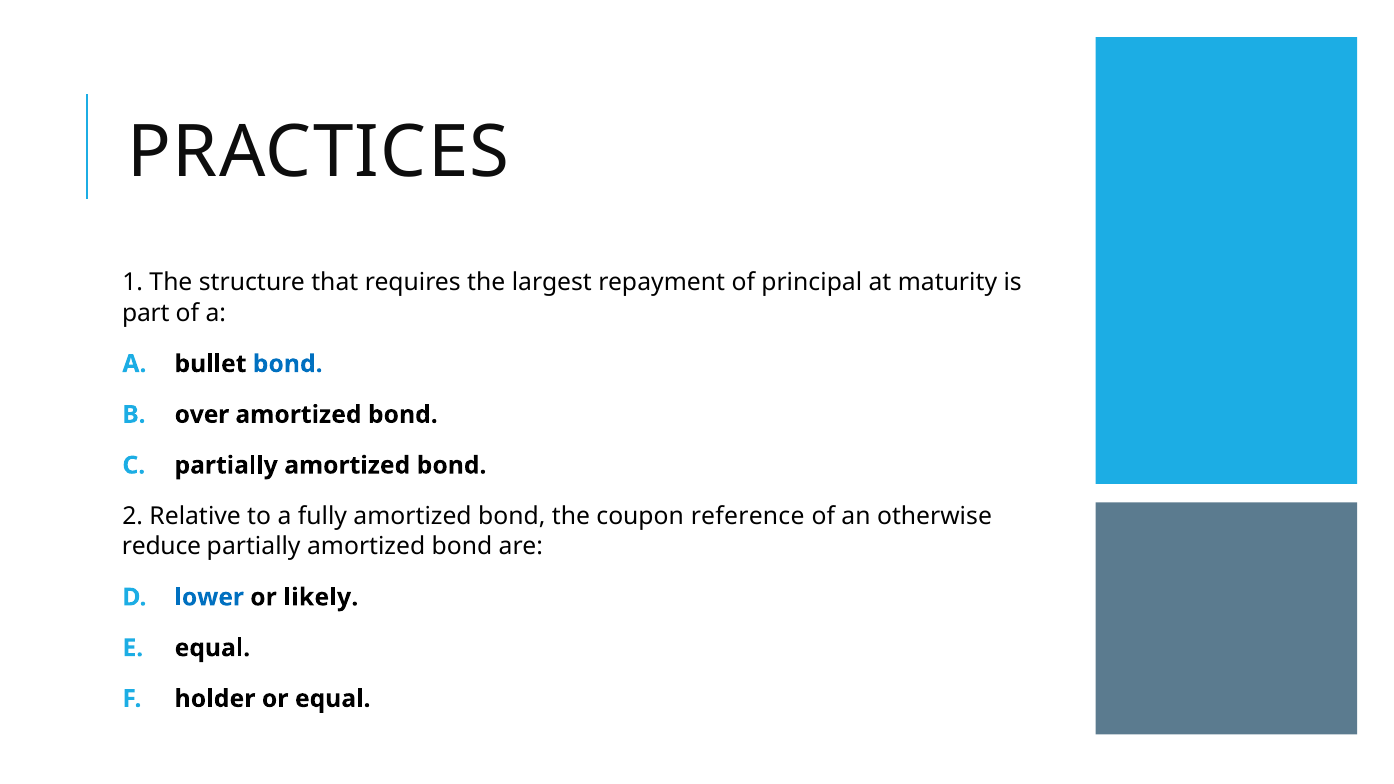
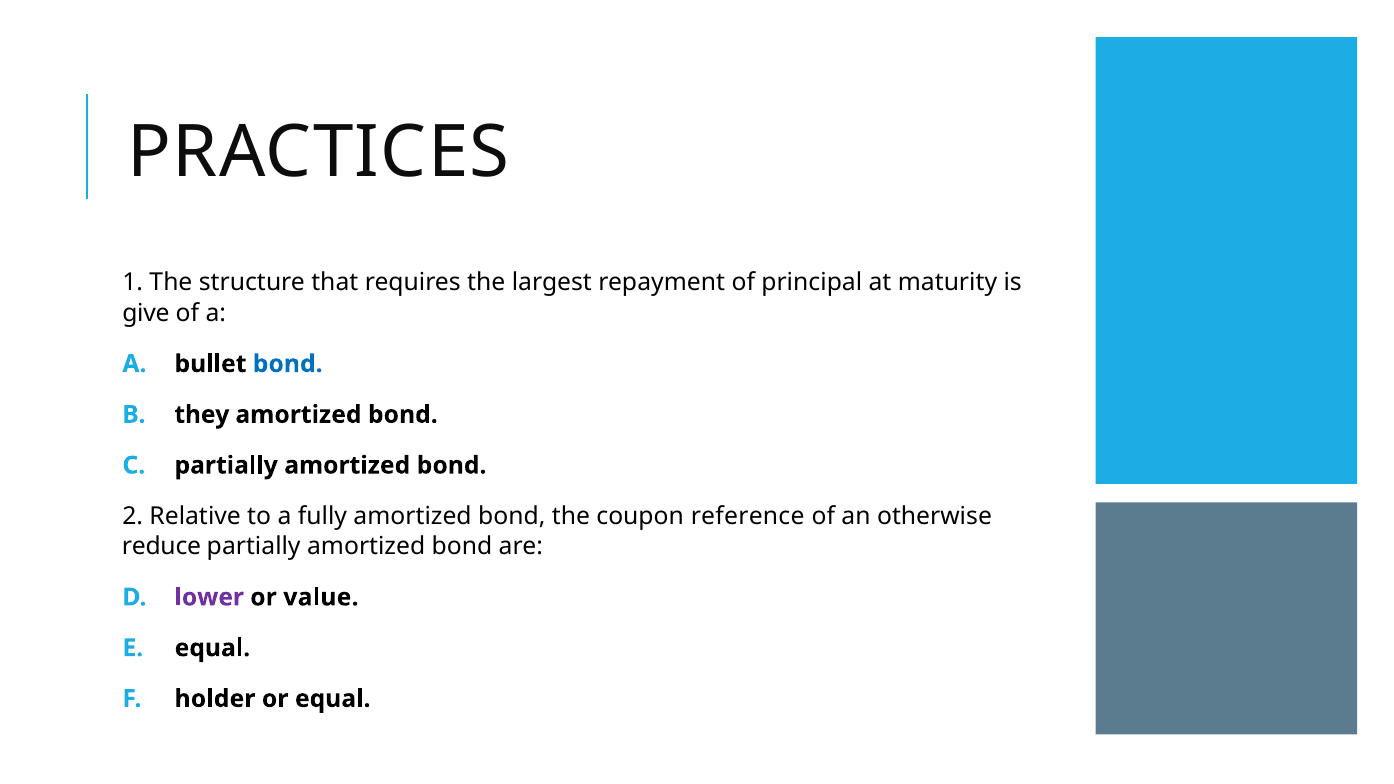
part: part -> give
over: over -> they
lower colour: blue -> purple
likely: likely -> value
